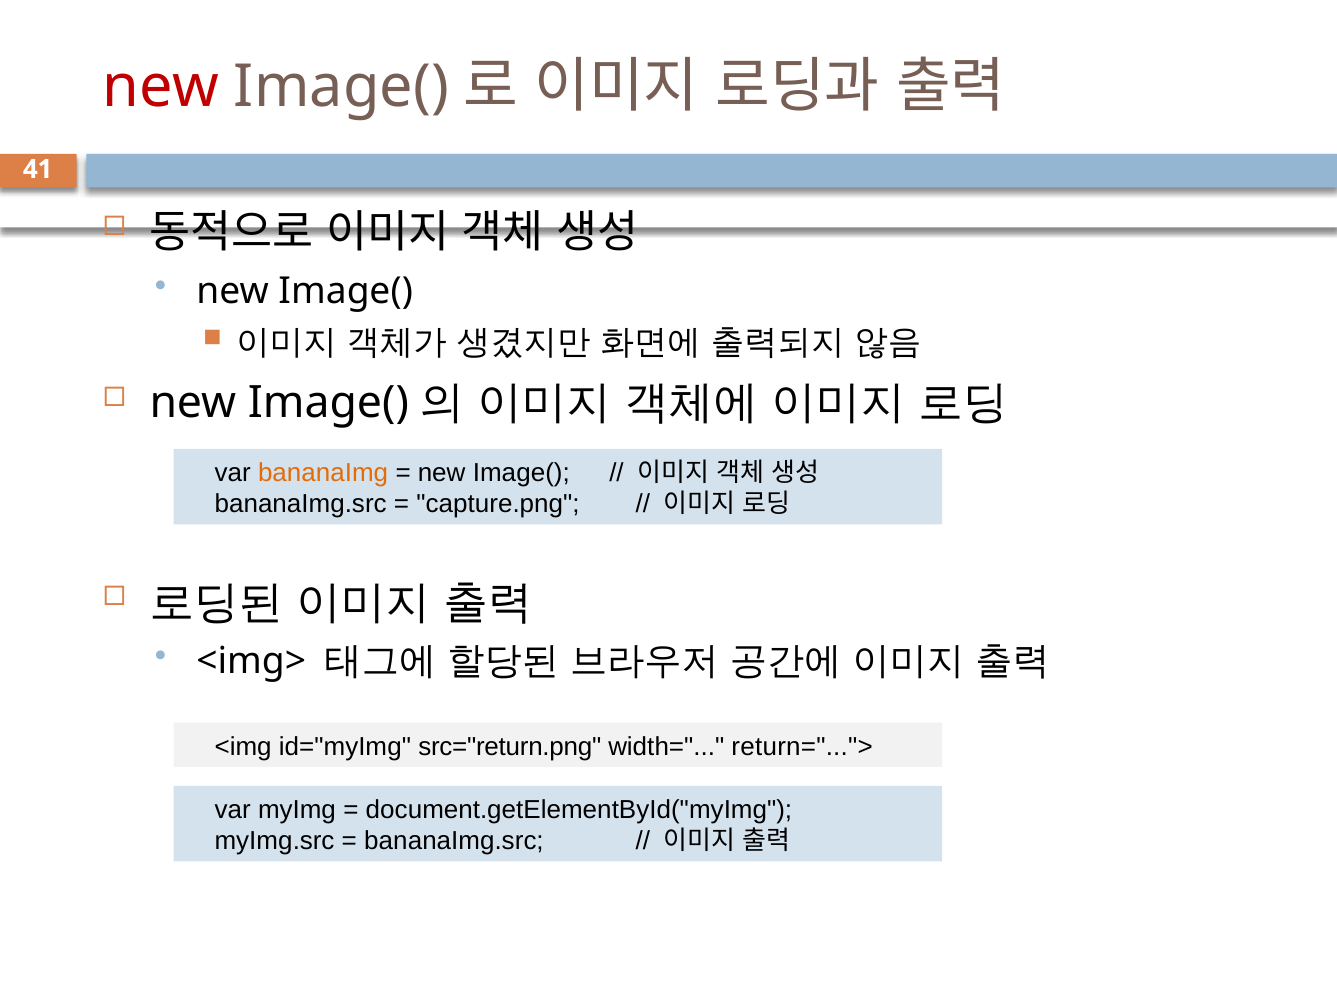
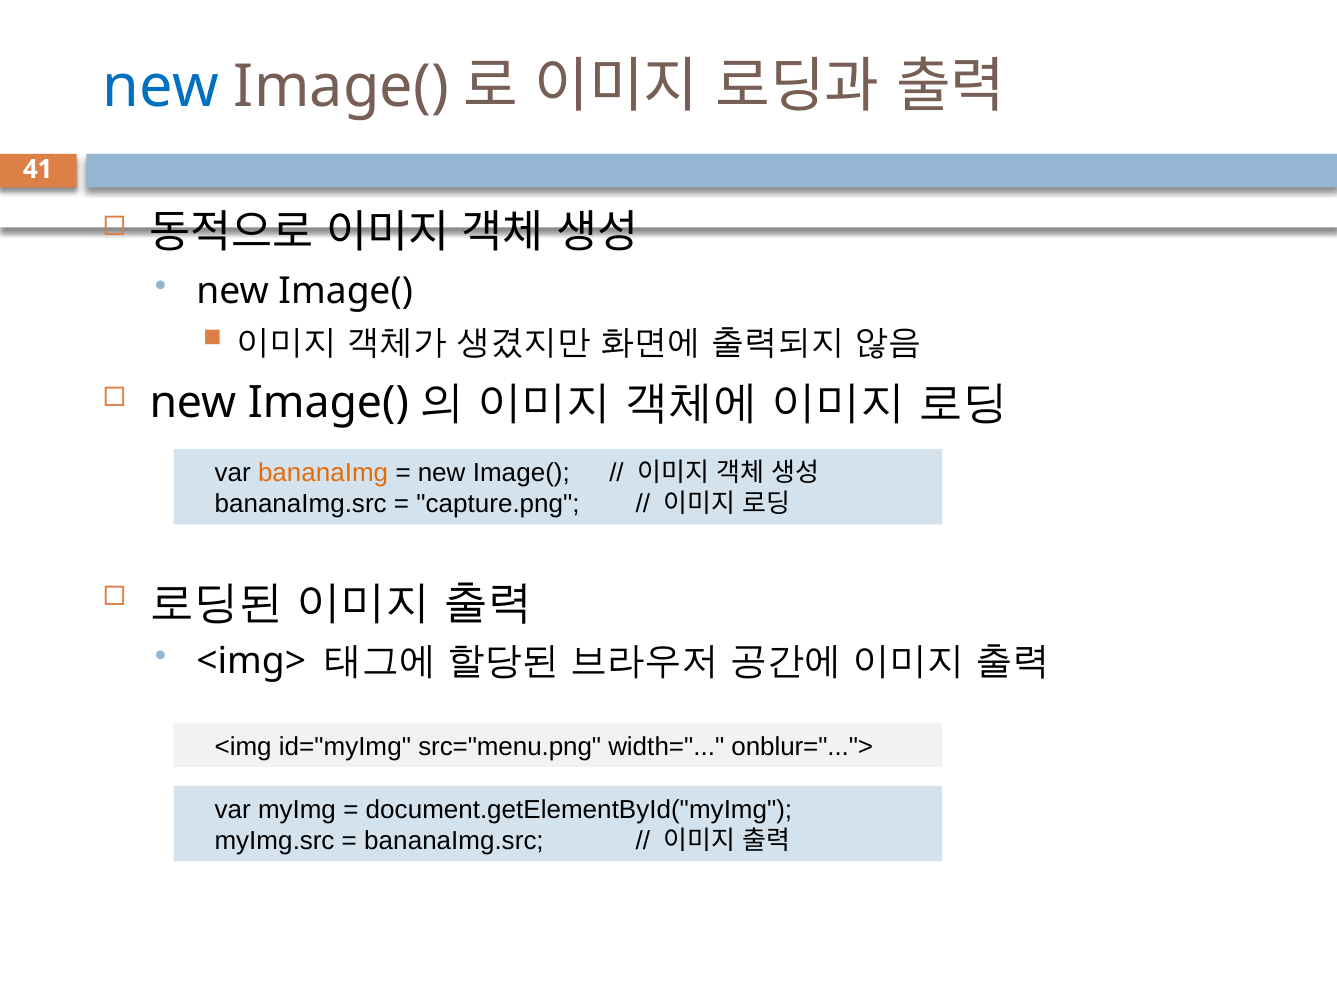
new at (161, 87) colour: red -> blue
src="return.png: src="return.png -> src="menu.png
return="...">: return="..."> -> onblur="...">
